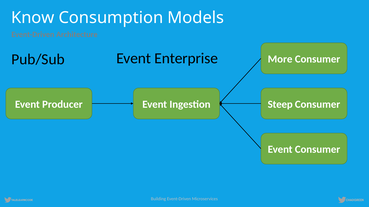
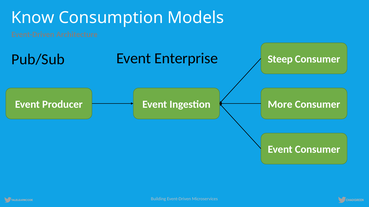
More: More -> Steep
Steep: Steep -> More
